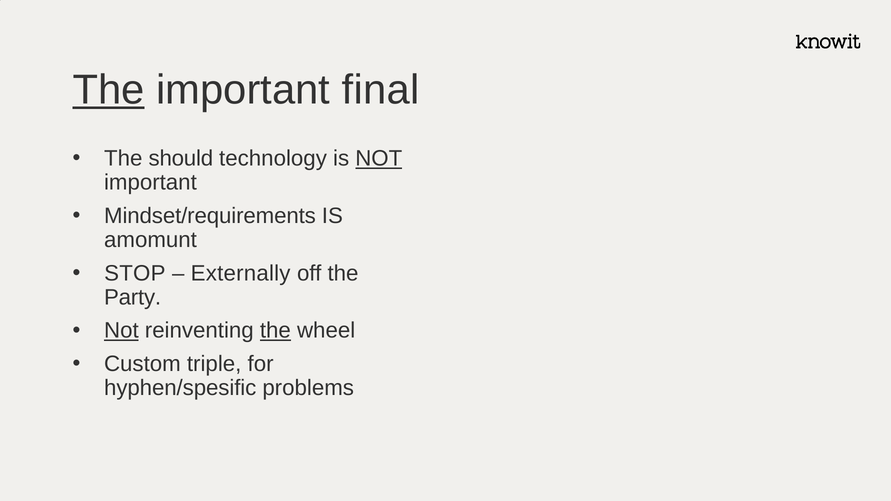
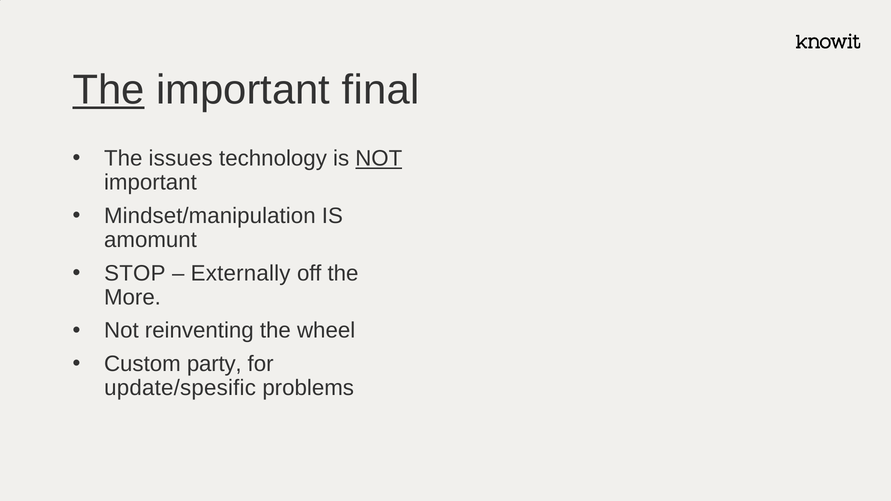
should: should -> issues
Mindset/requirements: Mindset/requirements -> Mindset/manipulation
Party: Party -> More
Not at (121, 331) underline: present -> none
the at (275, 331) underline: present -> none
triple: triple -> party
hyphen/spesific: hyphen/spesific -> update/spesific
